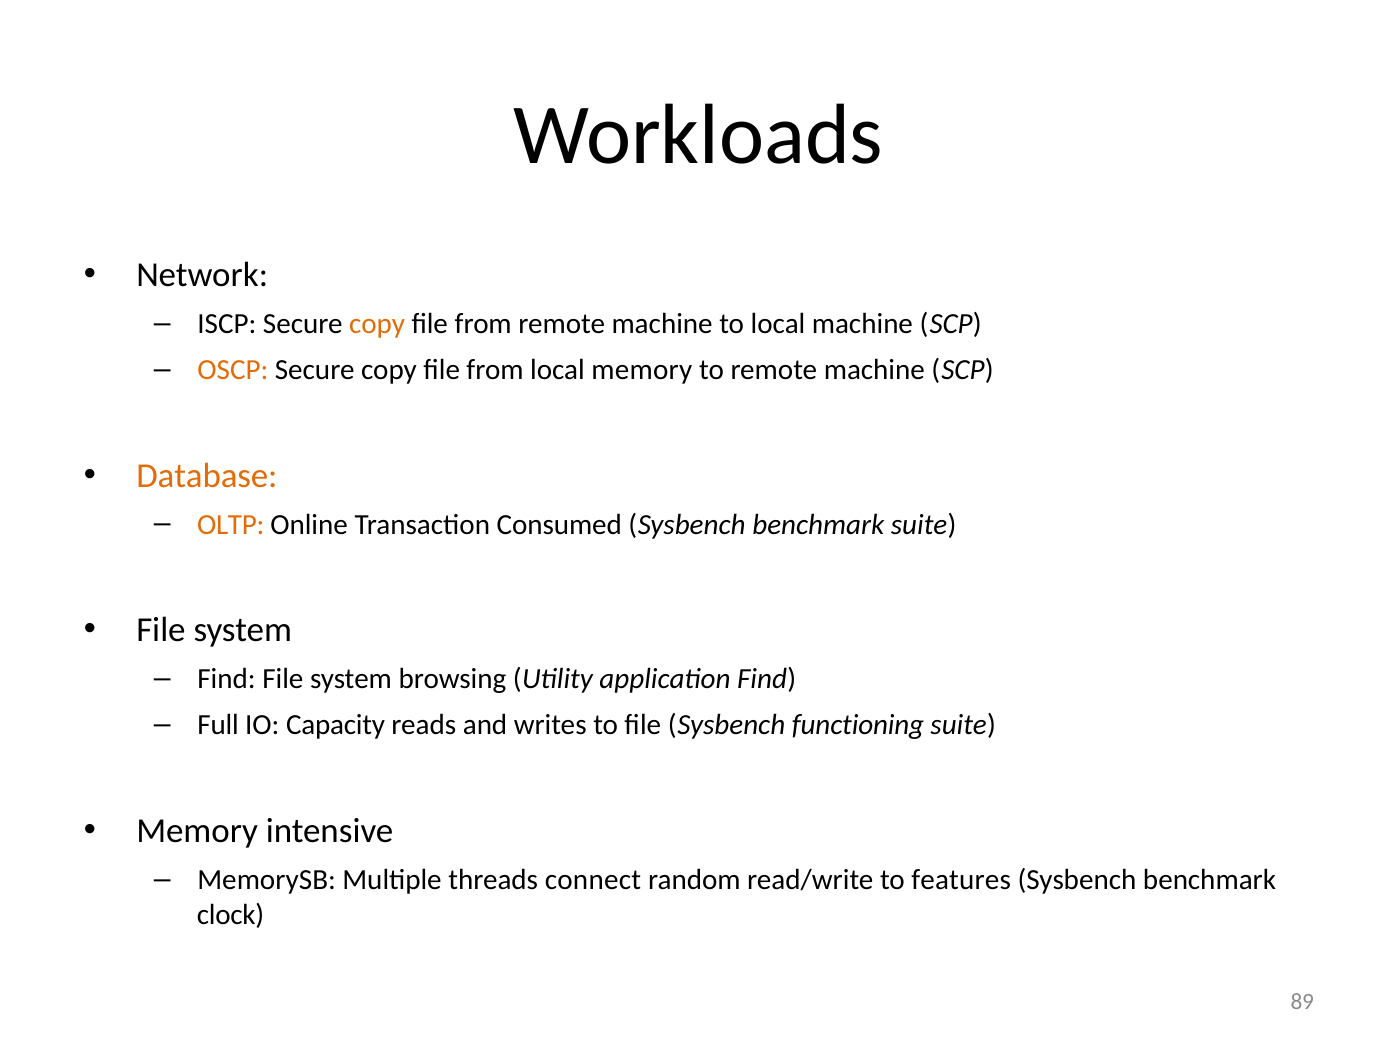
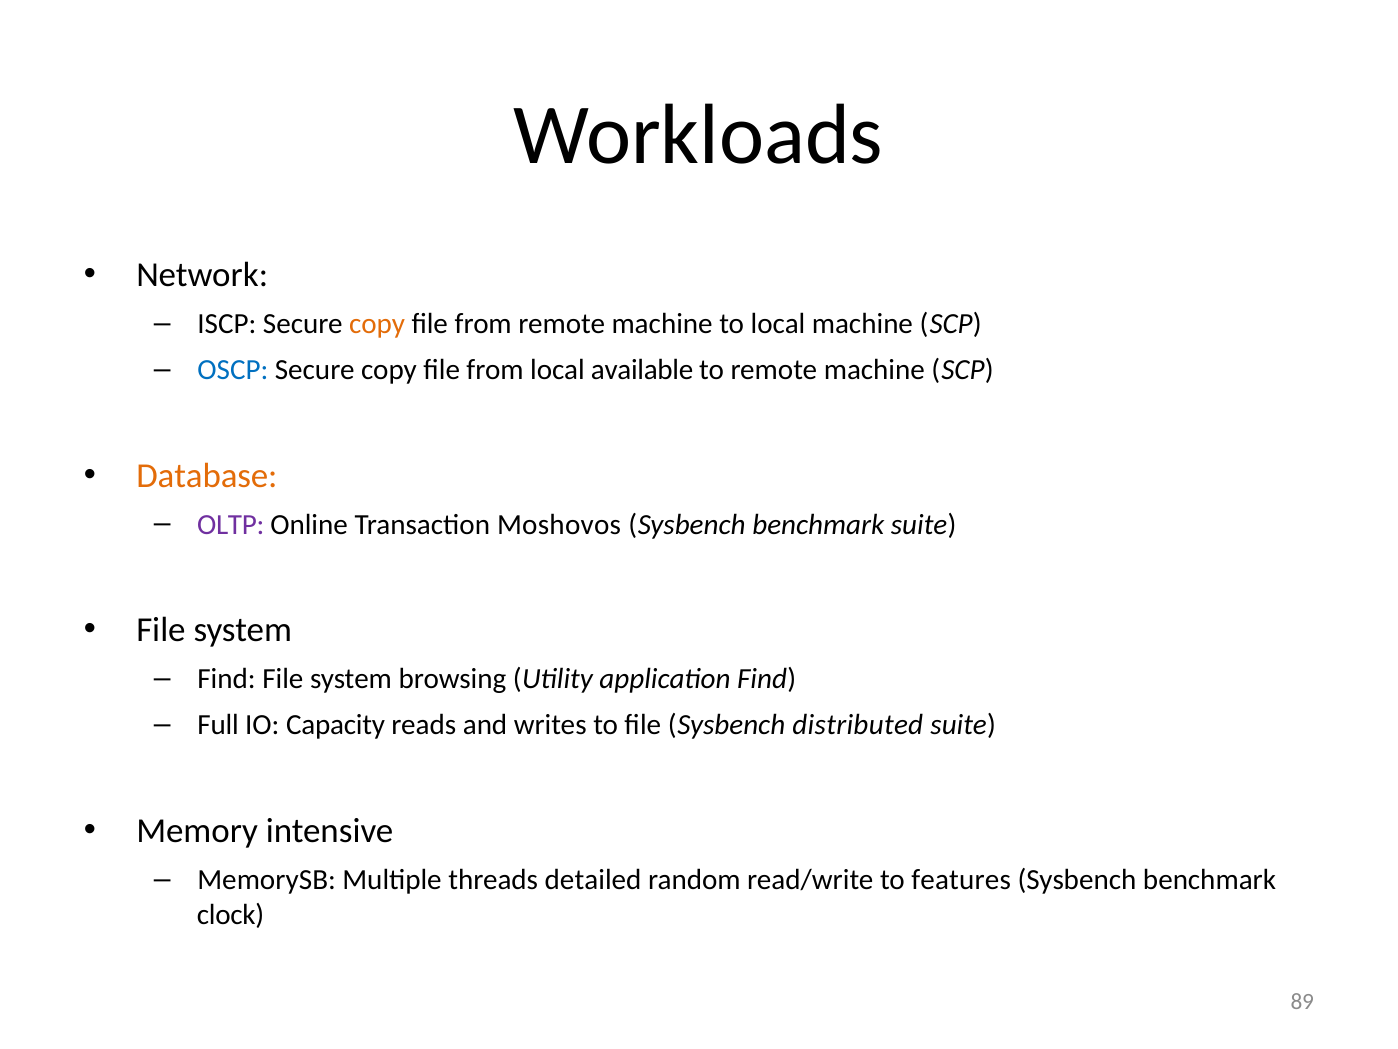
OSCP colour: orange -> blue
local memory: memory -> available
OLTP colour: orange -> purple
Consumed: Consumed -> Moshovos
functioning: functioning -> distributed
connect: connect -> detailed
